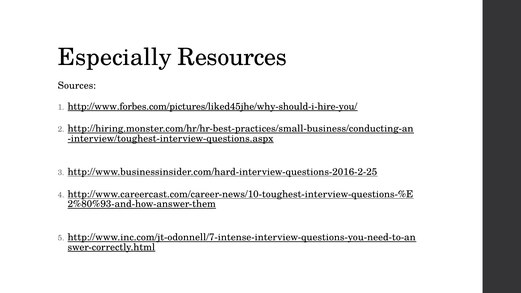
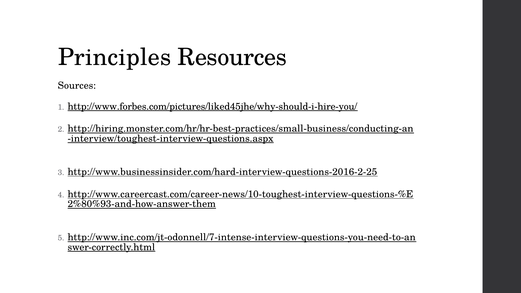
Especially: Especially -> Principles
